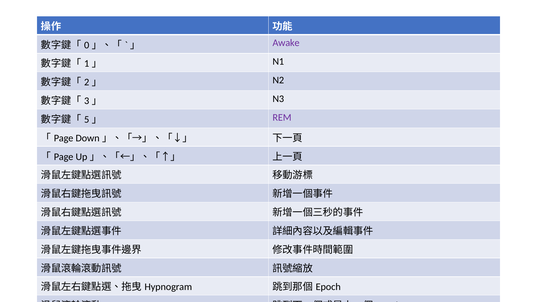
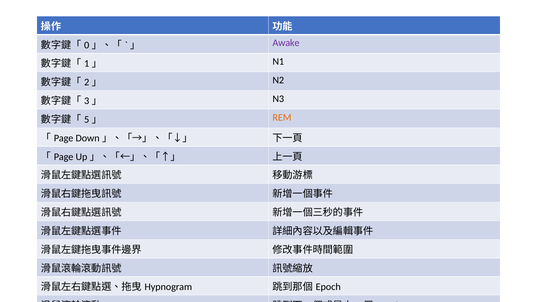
REM colour: purple -> orange
